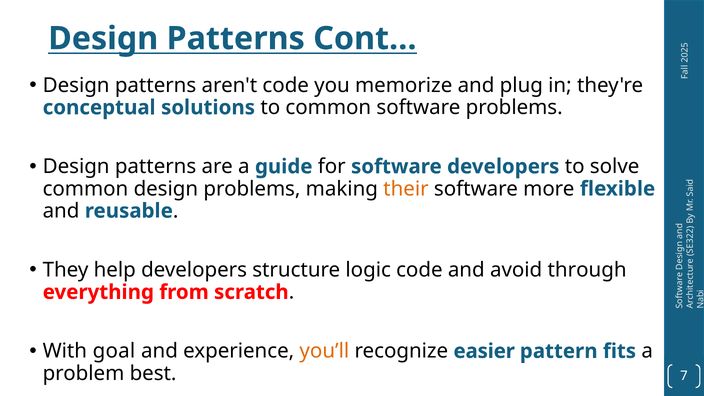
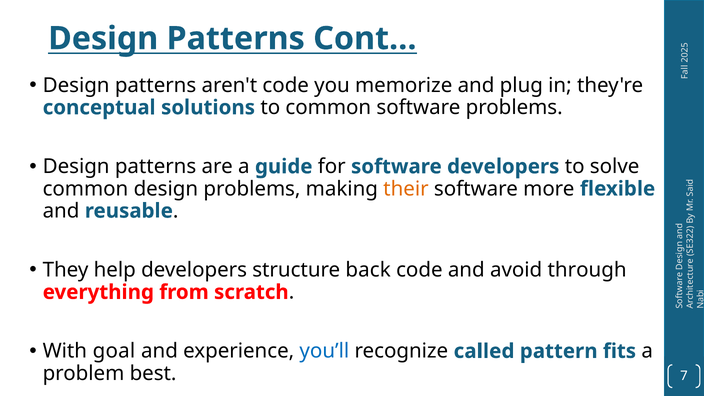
logic: logic -> back
you’ll colour: orange -> blue
easier: easier -> called
